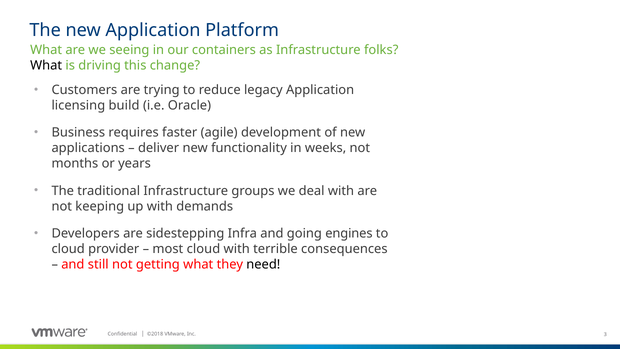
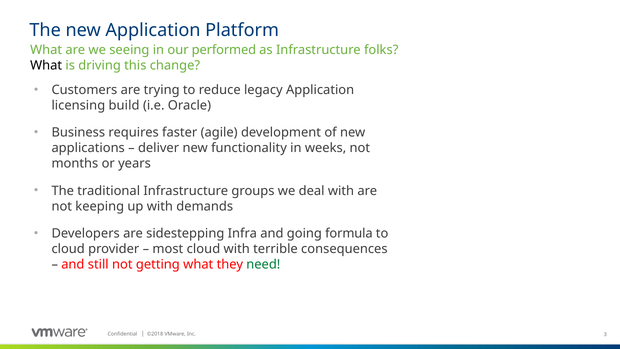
containers: containers -> performed
engines: engines -> formula
need colour: black -> green
